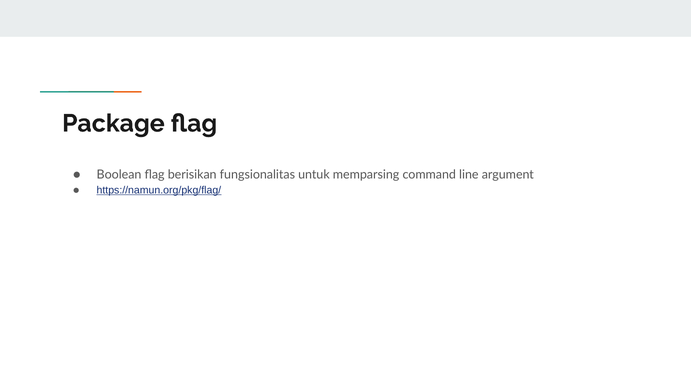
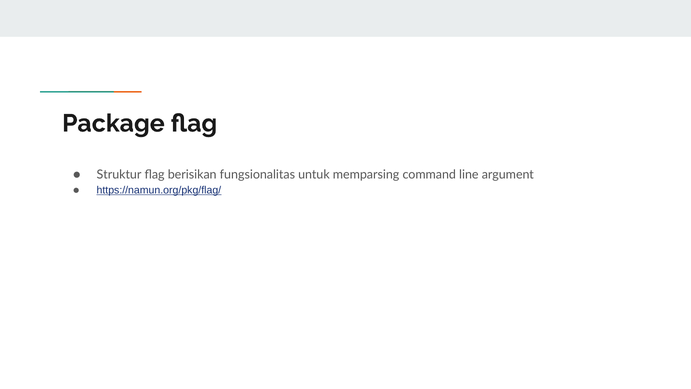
Boolean: Boolean -> Struktur
